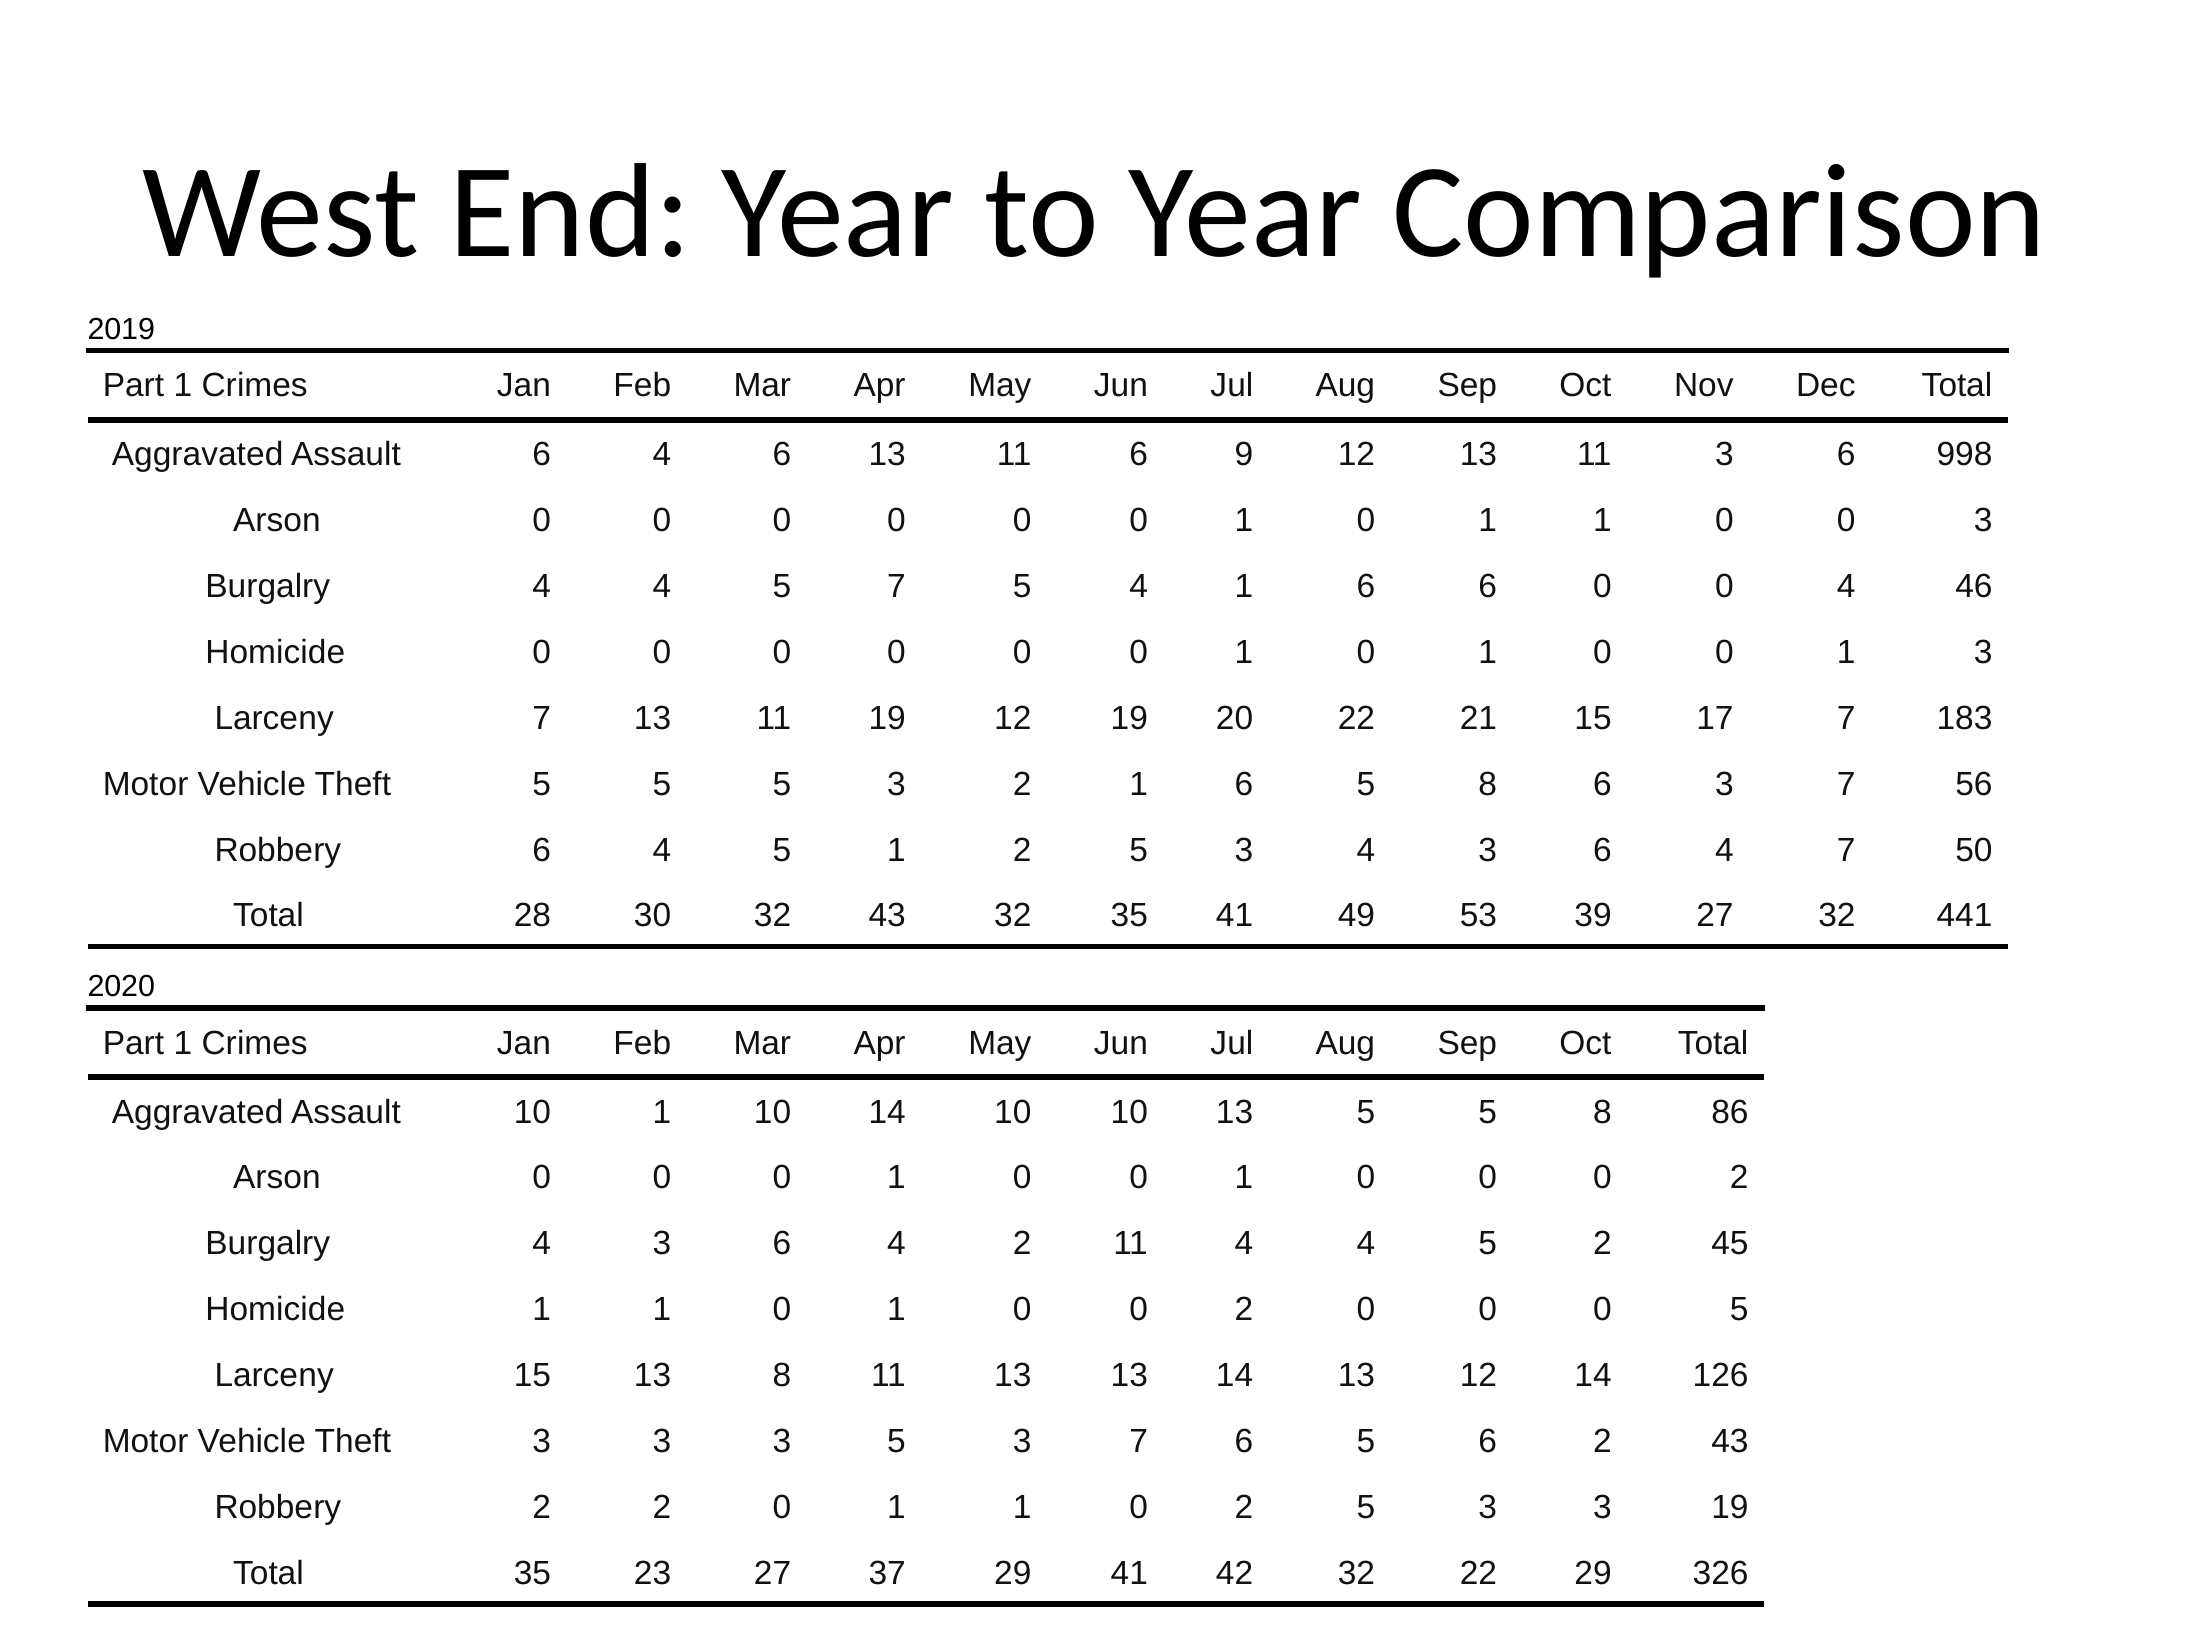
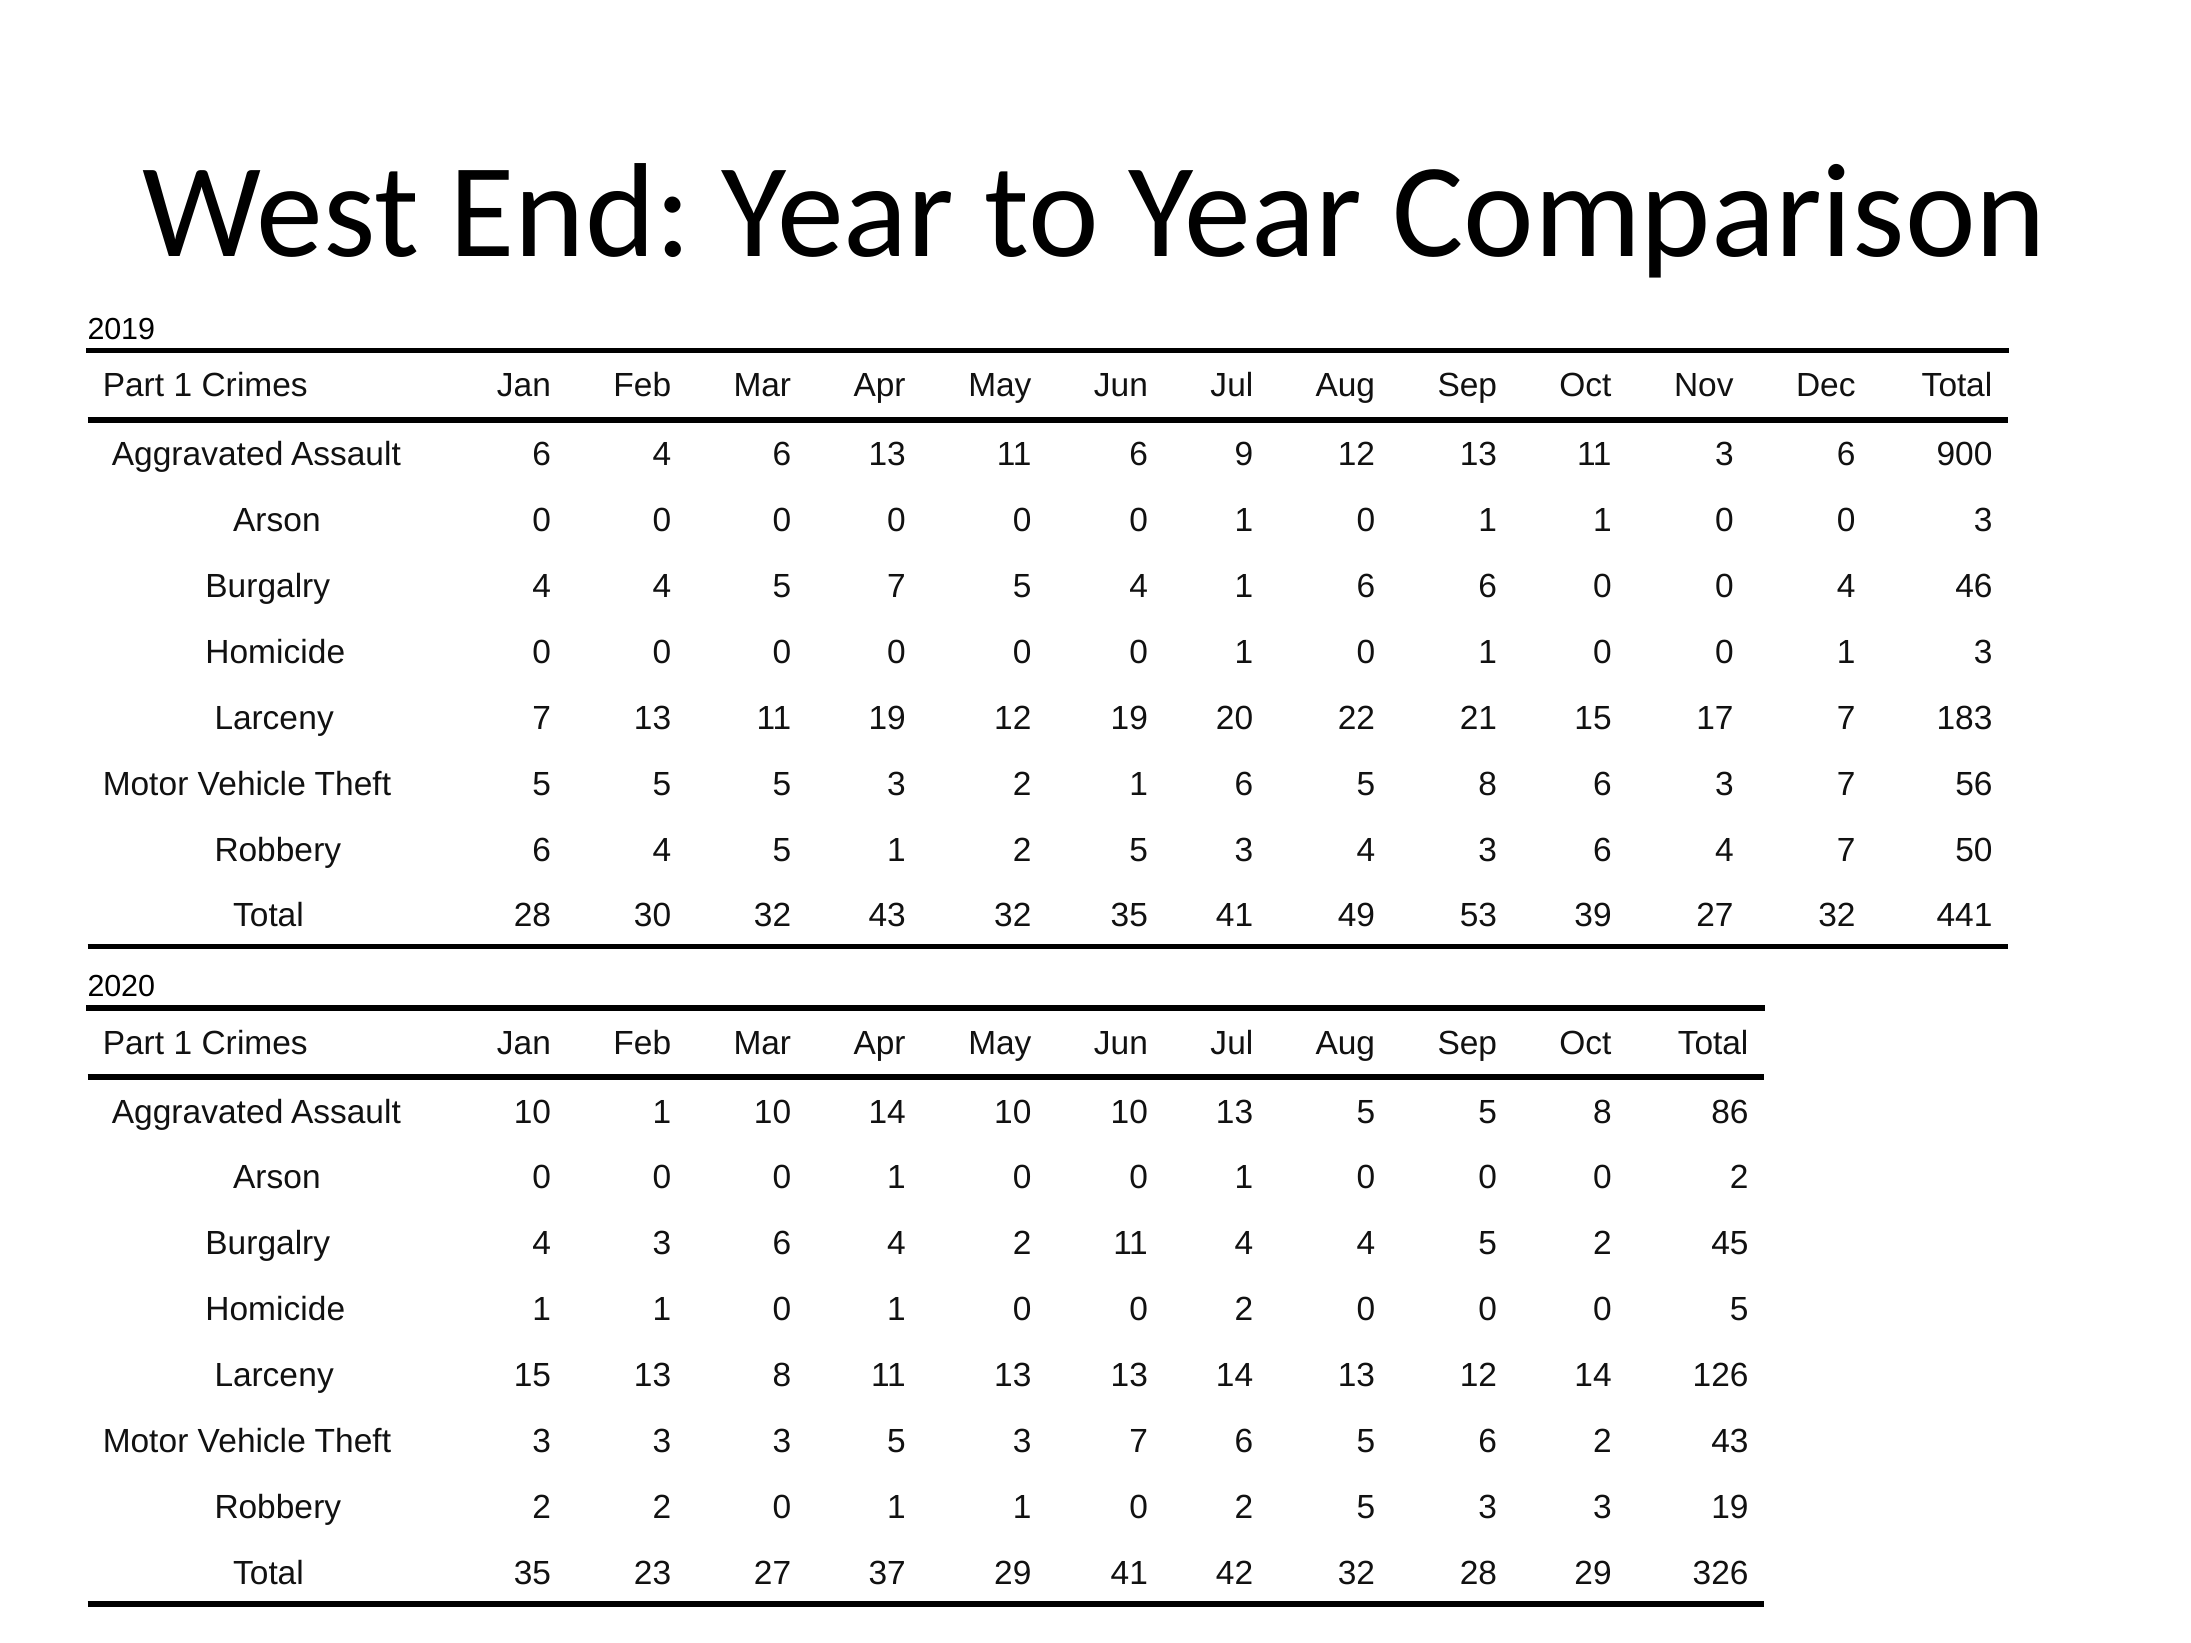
998: 998 -> 900
32 22: 22 -> 28
